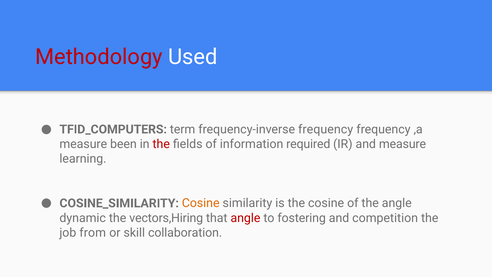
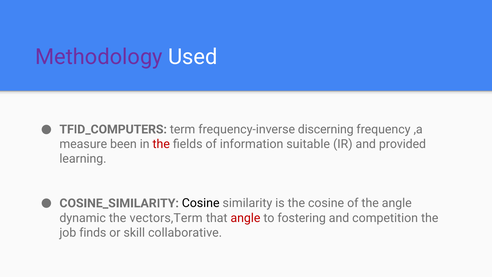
Methodology colour: red -> purple
frequency-inverse frequency: frequency -> discerning
required: required -> suitable
and measure: measure -> provided
Cosine at (201, 203) colour: orange -> black
vectors,Hiring: vectors,Hiring -> vectors,Term
from: from -> finds
collaboration: collaboration -> collaborative
